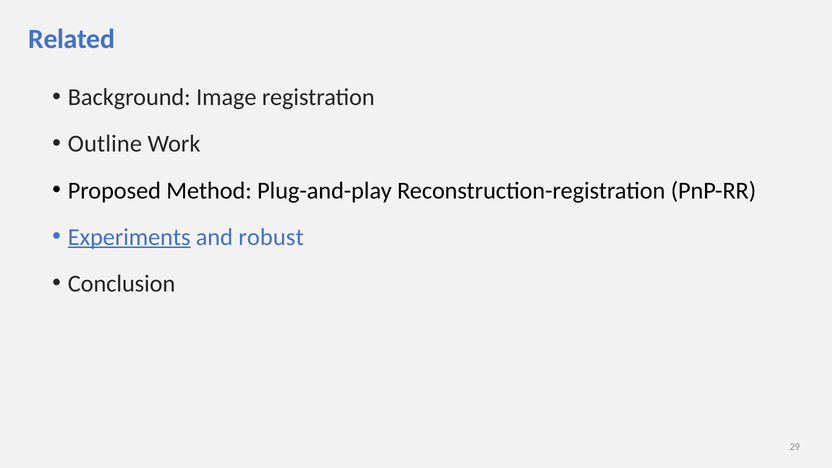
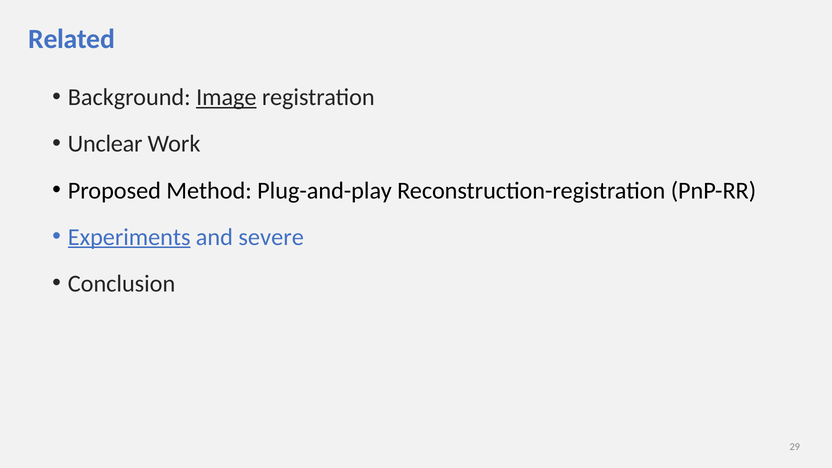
Image underline: none -> present
Outline: Outline -> Unclear
robust: robust -> severe
